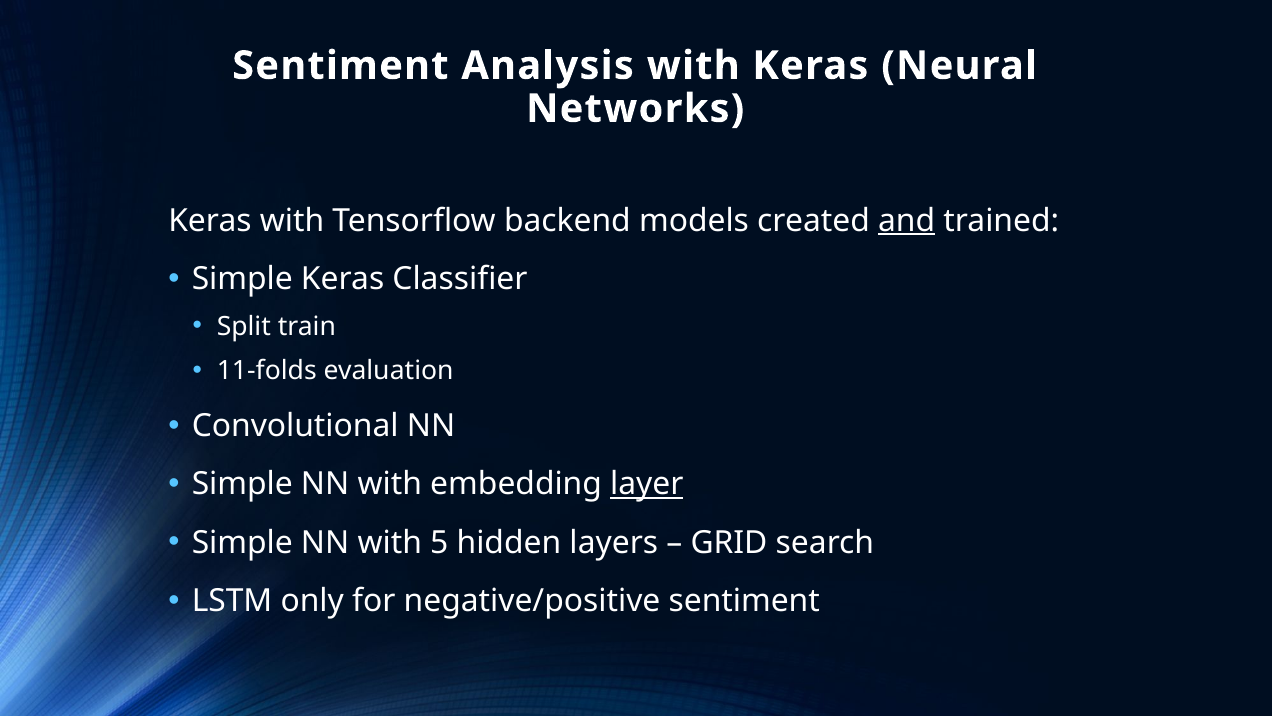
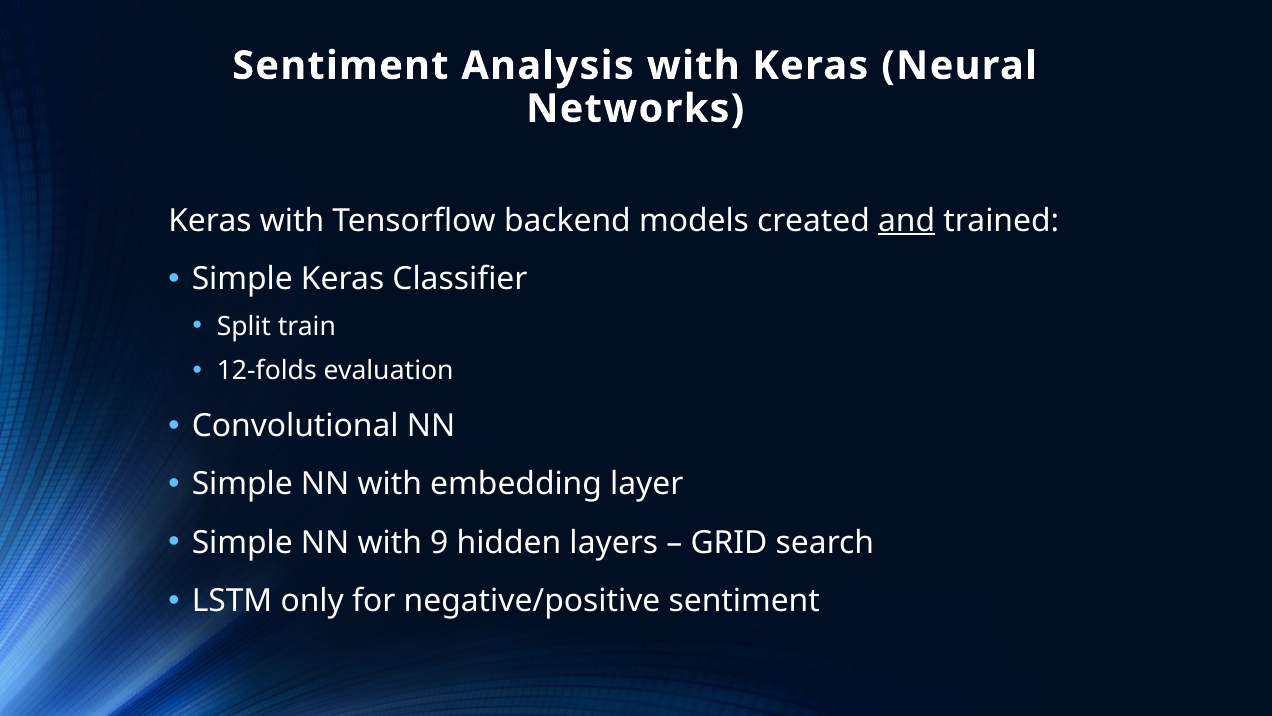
11-folds: 11-folds -> 12-folds
layer underline: present -> none
5: 5 -> 9
